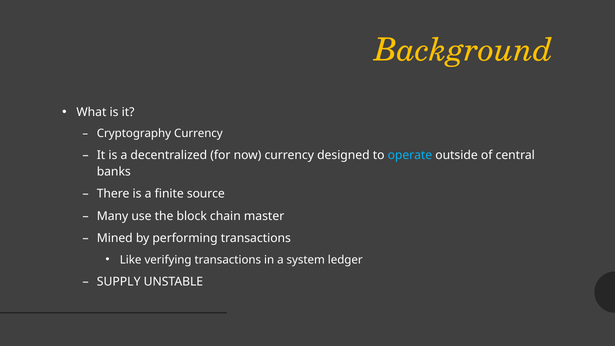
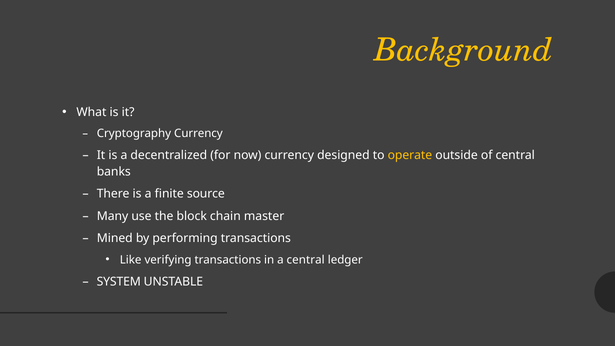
operate colour: light blue -> yellow
a system: system -> central
SUPPLY: SUPPLY -> SYSTEM
